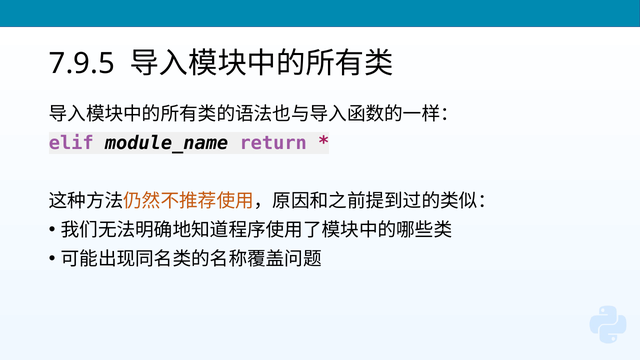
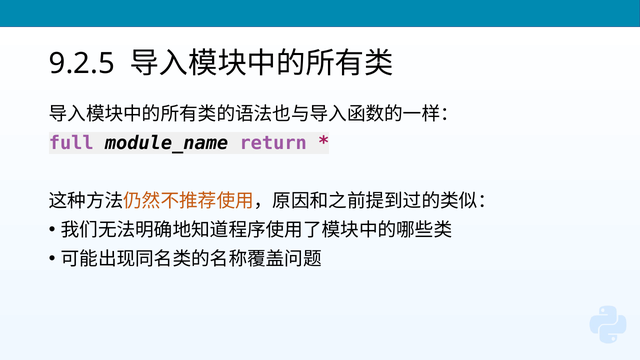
7.9.5: 7.9.5 -> 9.2.5
elif: elif -> full
